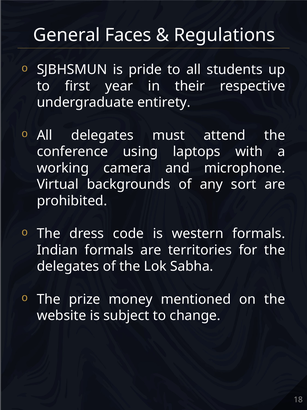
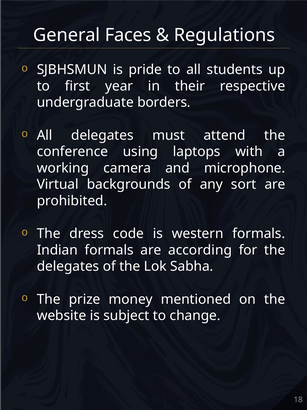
entirety: entirety -> borders
territories: territories -> according
